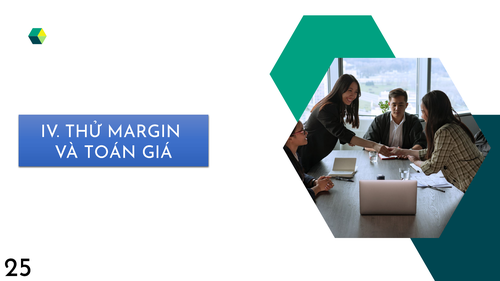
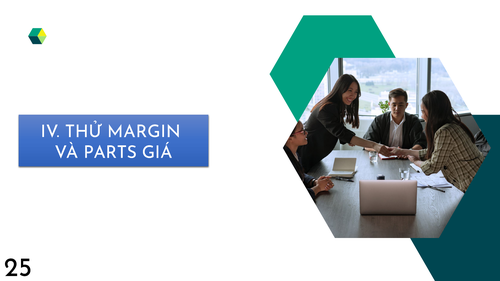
TOÁN: TOÁN -> PARTS
